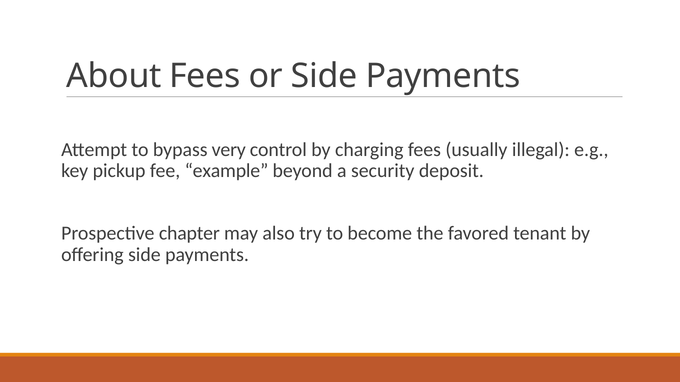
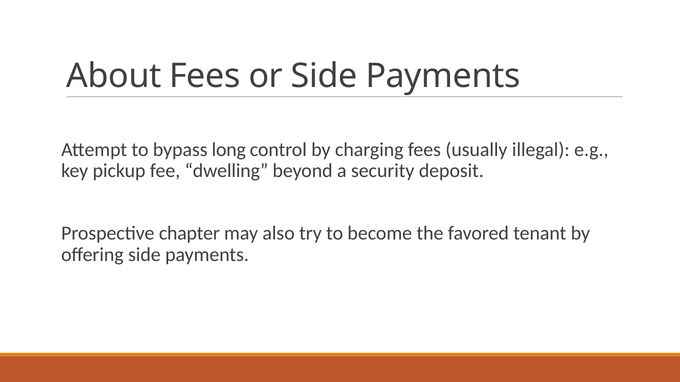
very: very -> long
example: example -> dwelling
